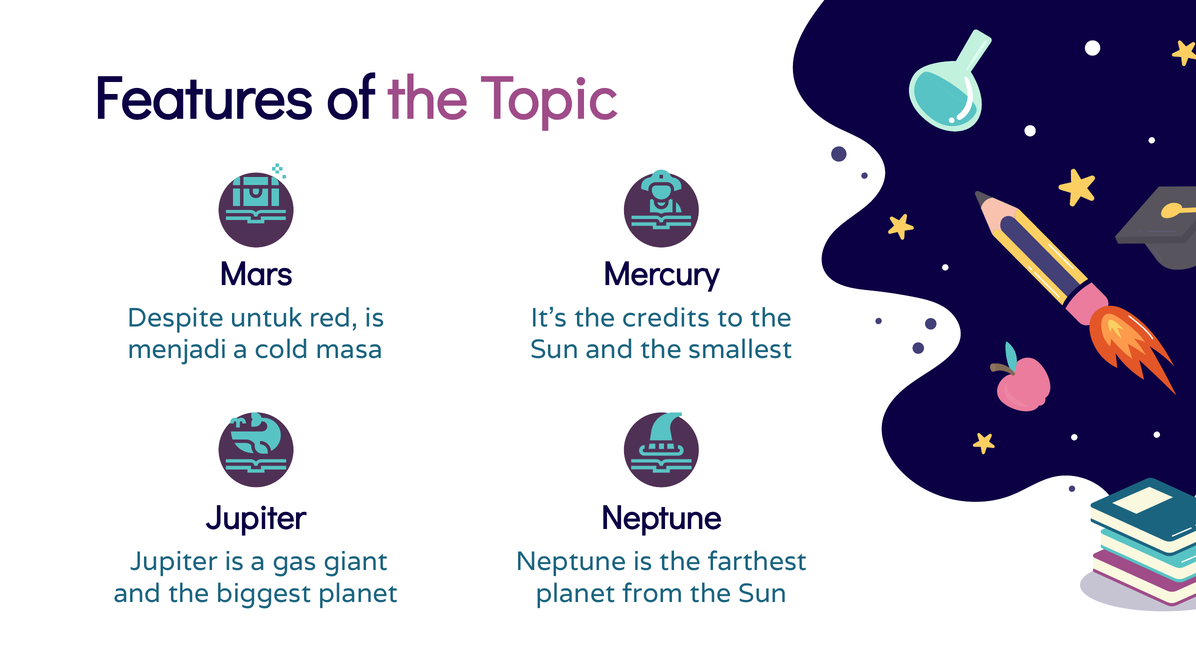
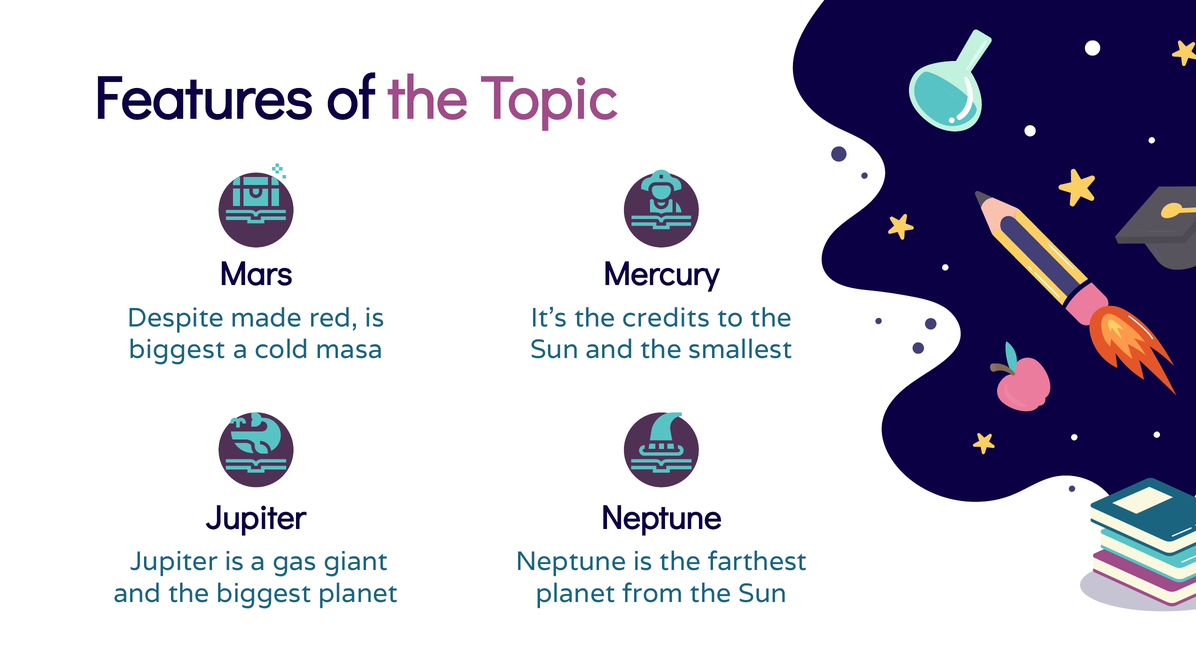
untuk: untuk -> made
menjadi at (177, 350): menjadi -> biggest
